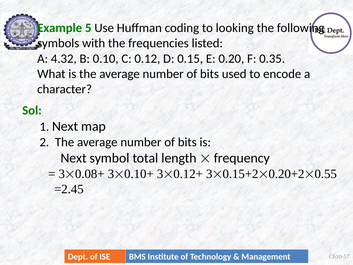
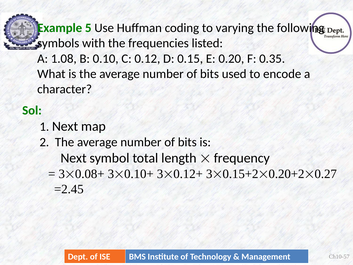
looking: looking -> varying
4.32: 4.32 -> 1.08
0.55: 0.55 -> 0.27
